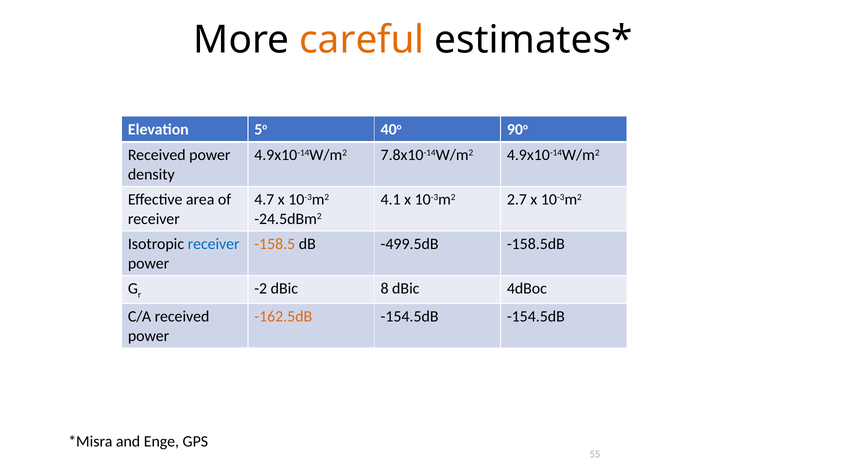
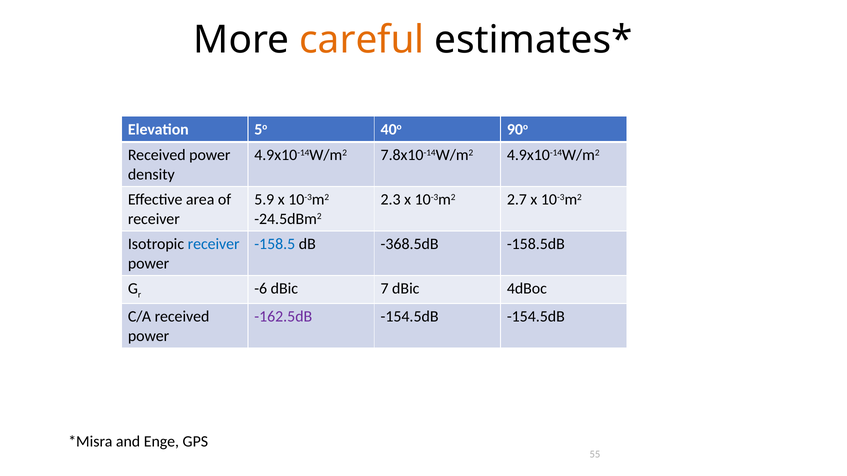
4.7: 4.7 -> 5.9
4.1: 4.1 -> 2.3
-158.5 colour: orange -> blue
-499.5dB: -499.5dB -> -368.5dB
-2: -2 -> -6
8: 8 -> 7
-162.5dB colour: orange -> purple
